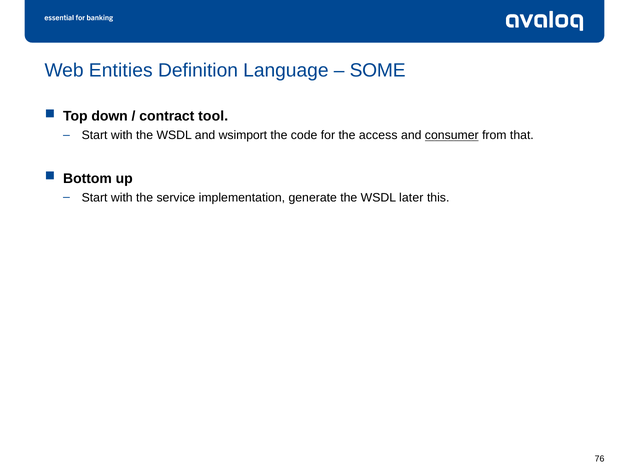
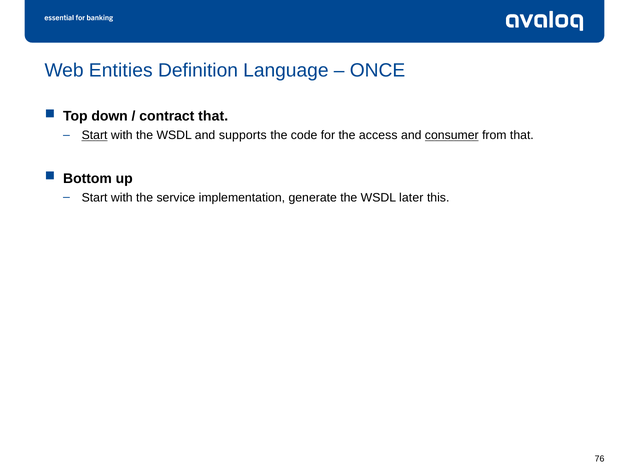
SOME: SOME -> ONCE
contract tool: tool -> that
Start at (95, 136) underline: none -> present
wsimport: wsimport -> supports
